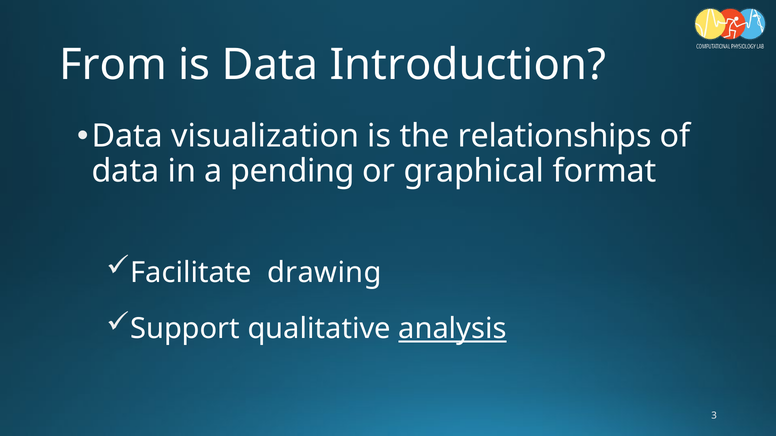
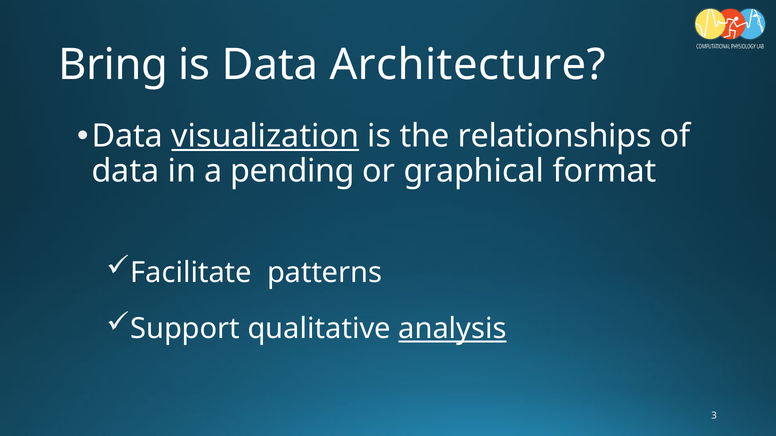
From: From -> Bring
Introduction: Introduction -> Architecture
visualization underline: none -> present
drawing: drawing -> patterns
